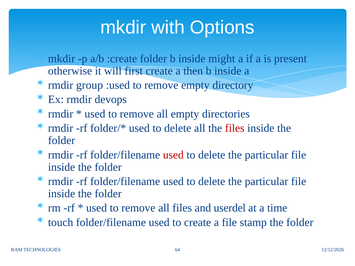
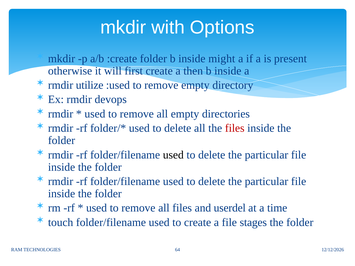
group: group -> utilize
used at (173, 155) colour: red -> black
stamp: stamp -> stages
